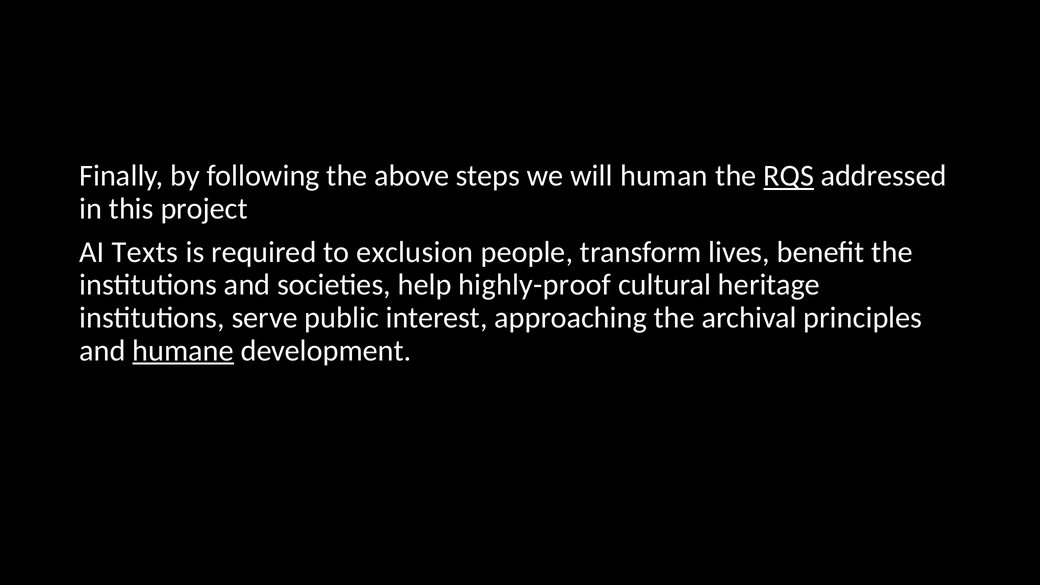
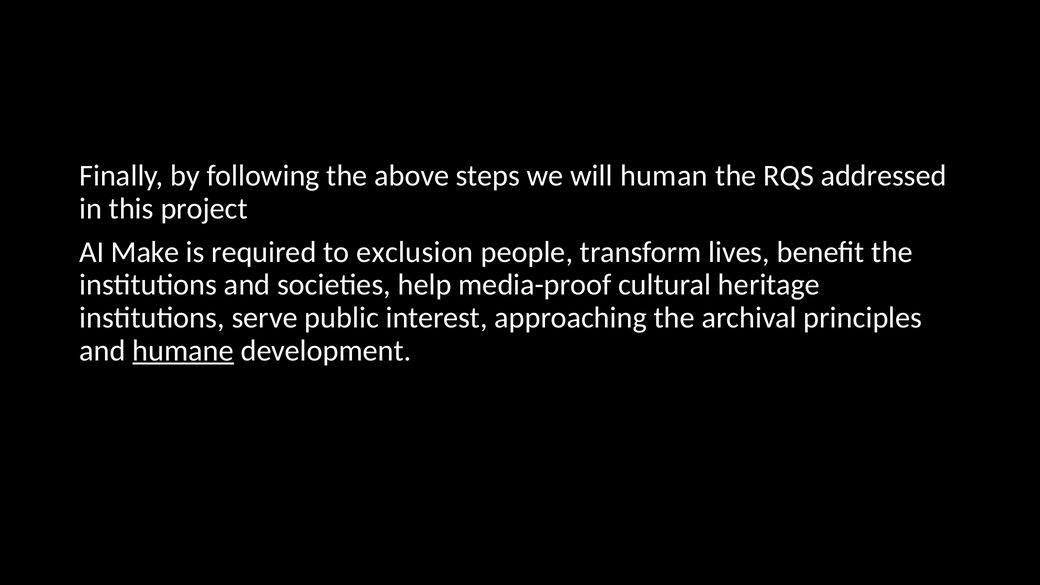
RQS underline: present -> none
Texts: Texts -> Make
highly-proof: highly-proof -> media-proof
